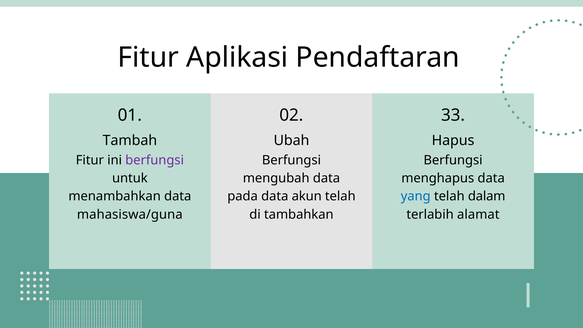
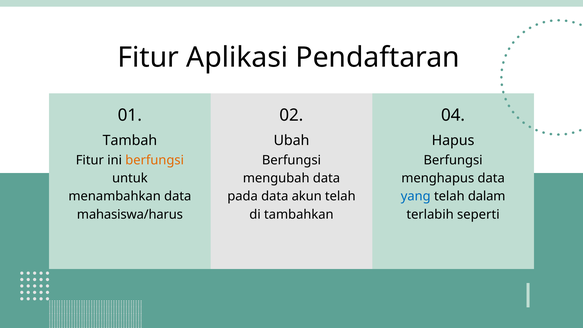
33: 33 -> 04
berfungsi at (155, 160) colour: purple -> orange
mahasiswa/guna: mahasiswa/guna -> mahasiswa/harus
alamat: alamat -> seperti
